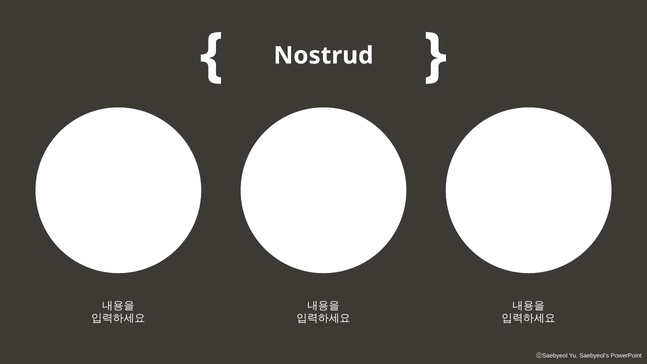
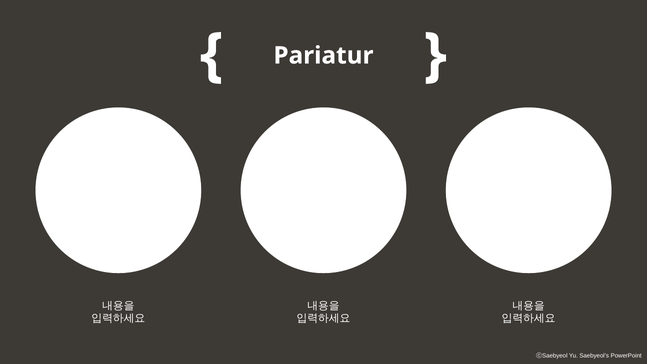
Nostrud: Nostrud -> Pariatur
